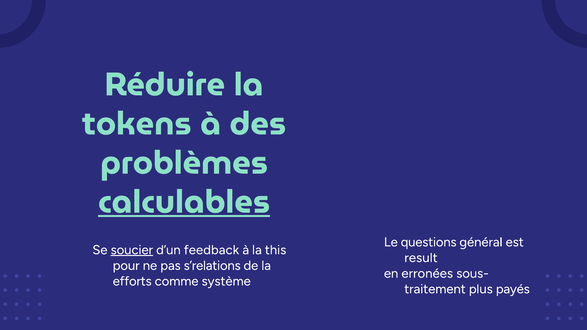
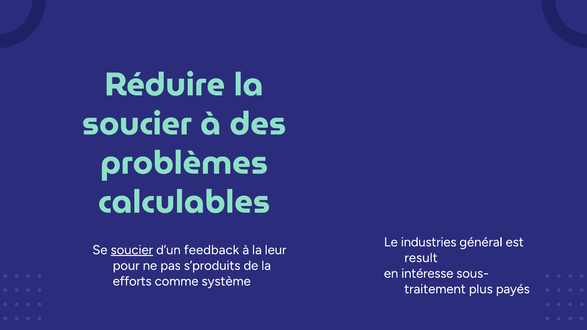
tokens at (137, 124): tokens -> soucier
calculables underline: present -> none
questions: questions -> industries
this: this -> leur
s’relations: s’relations -> s’produits
erronées: erronées -> intéresse
